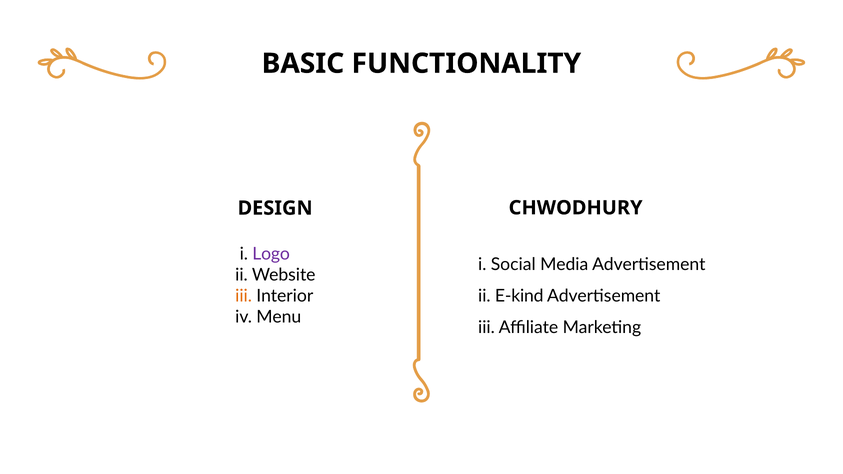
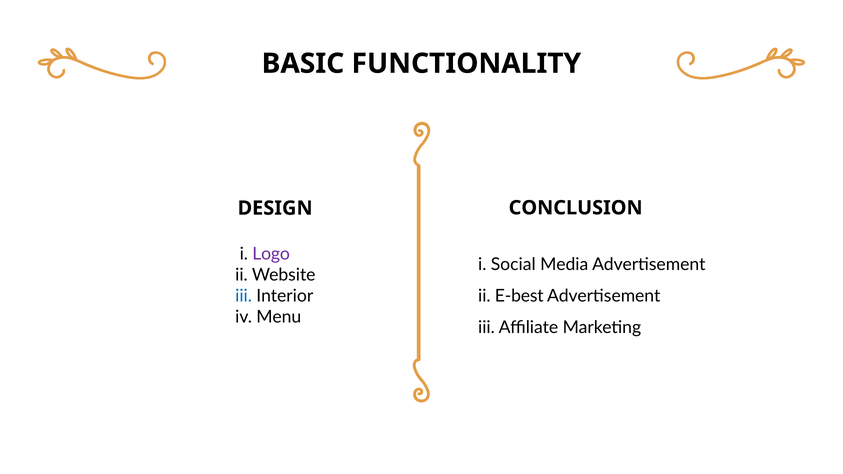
CHWODHURY: CHWODHURY -> CONCLUSION
iii at (244, 296) colour: orange -> blue
E-kind: E-kind -> E-best
